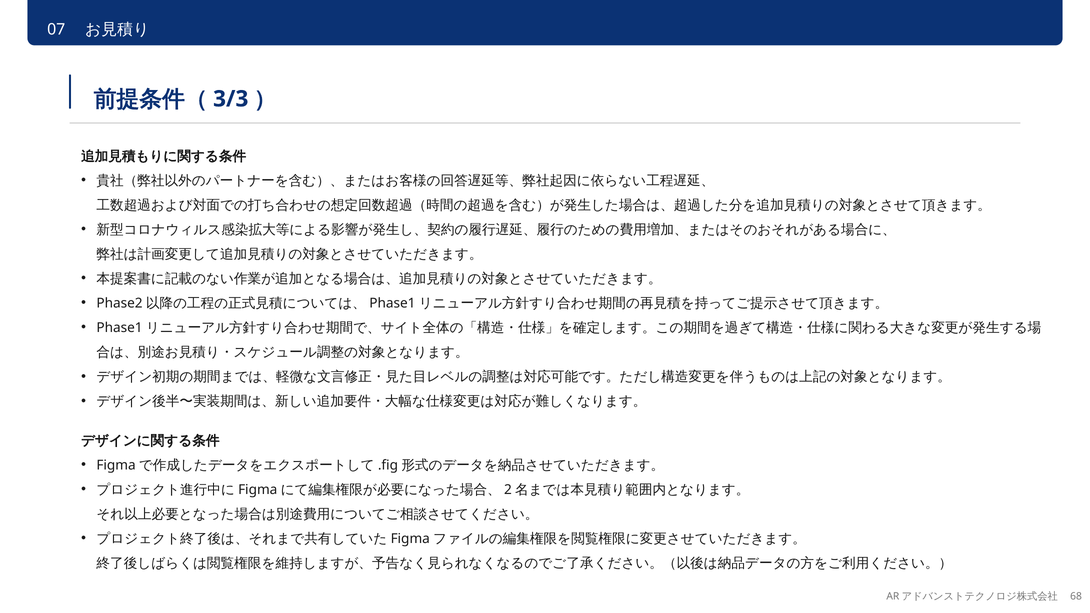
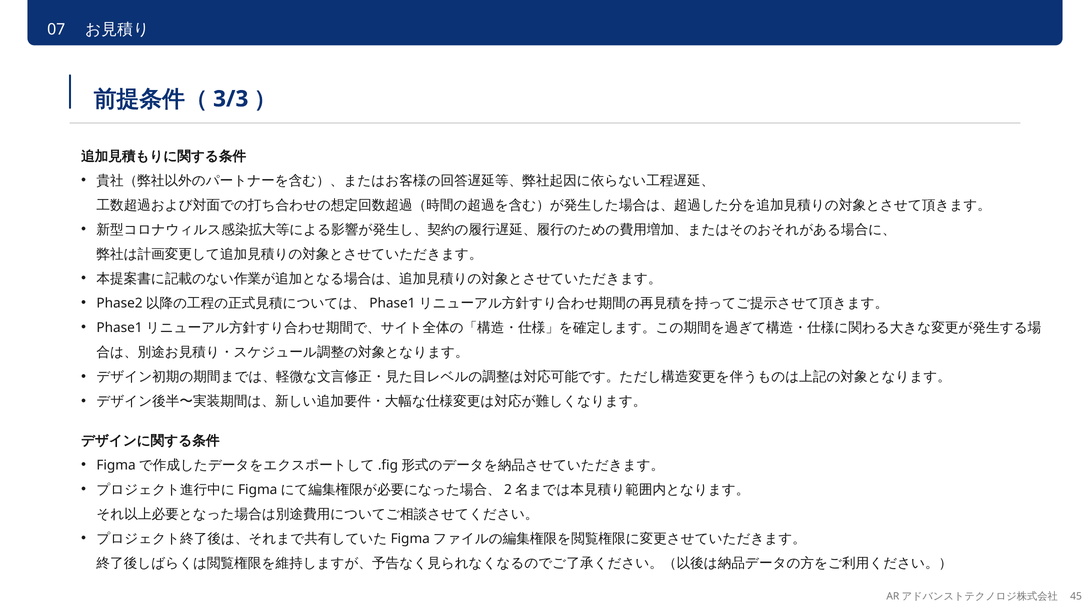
68: 68 -> 45
